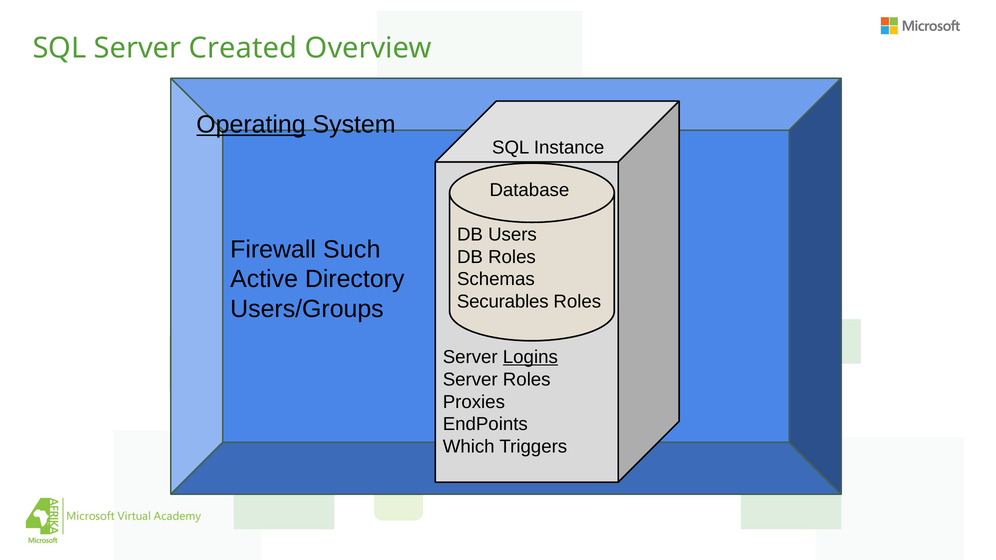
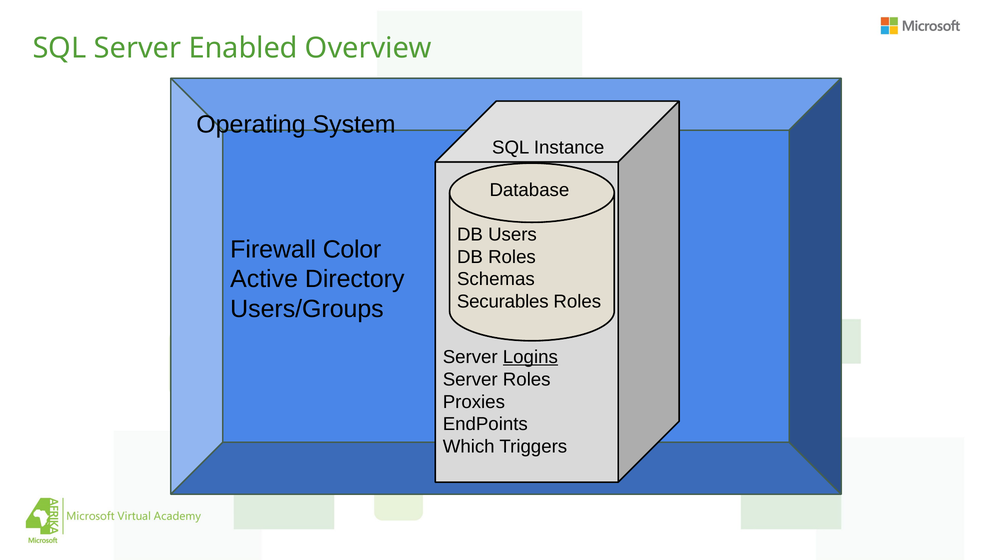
Created: Created -> Enabled
Operating underline: present -> none
Such: Such -> Color
